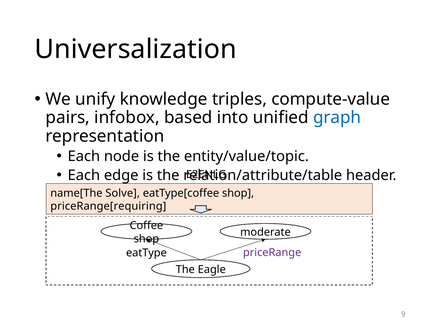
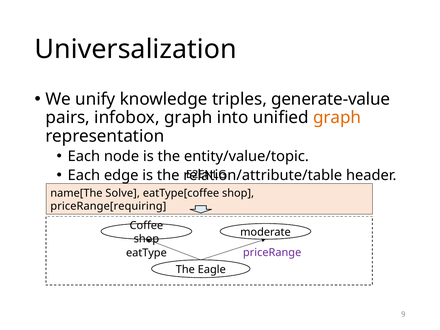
compute-value: compute-value -> generate-value
infobox based: based -> graph
graph at (337, 118) colour: blue -> orange
